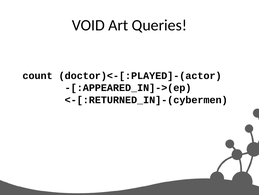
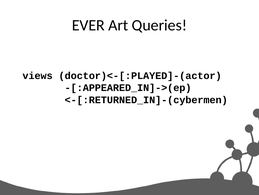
VOID: VOID -> EVER
count: count -> views
